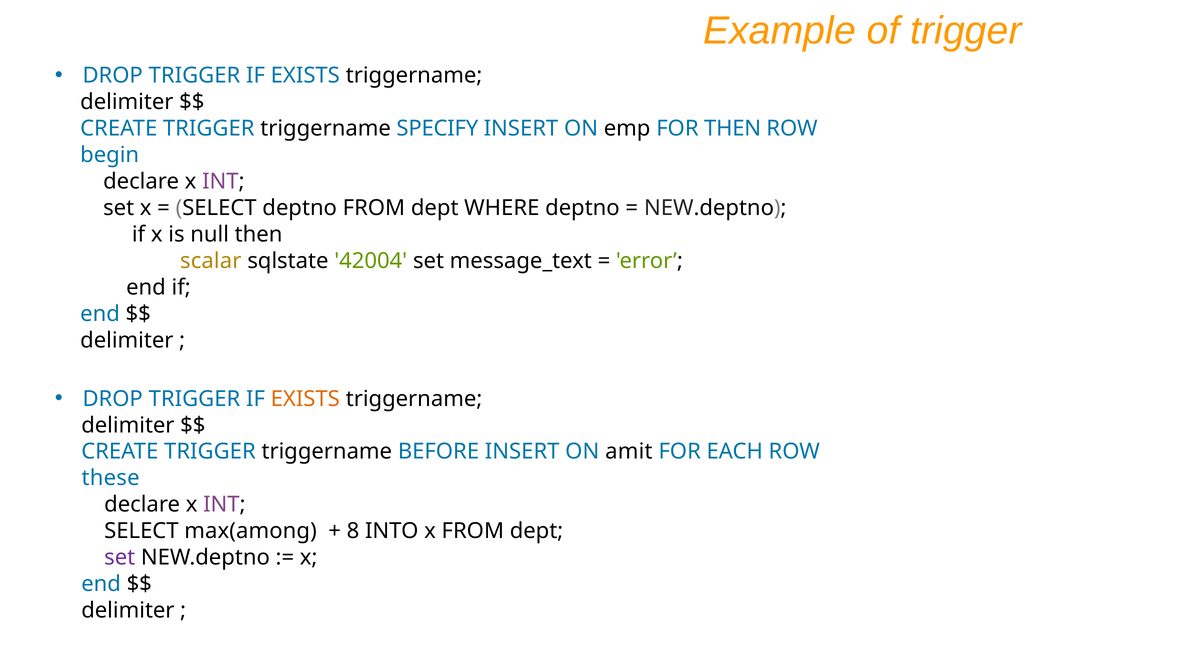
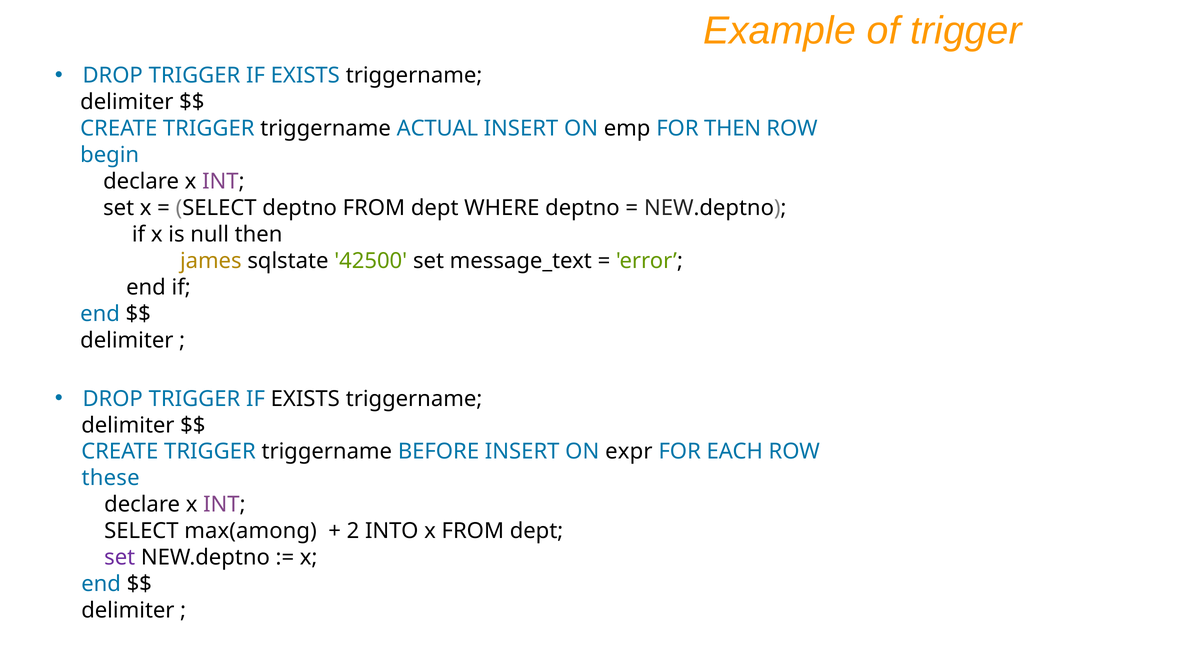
SPECIFY: SPECIFY -> ACTUAL
scalar: scalar -> james
42004: 42004 -> 42500
EXISTS at (305, 399) colour: orange -> black
amit: amit -> expr
8: 8 -> 2
